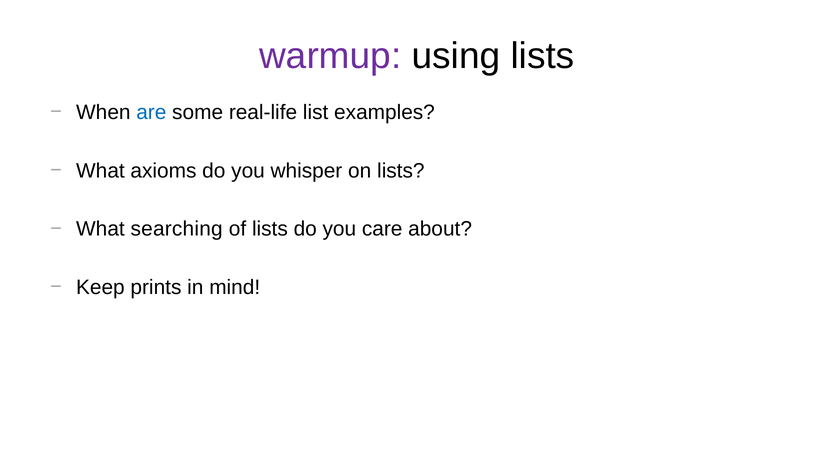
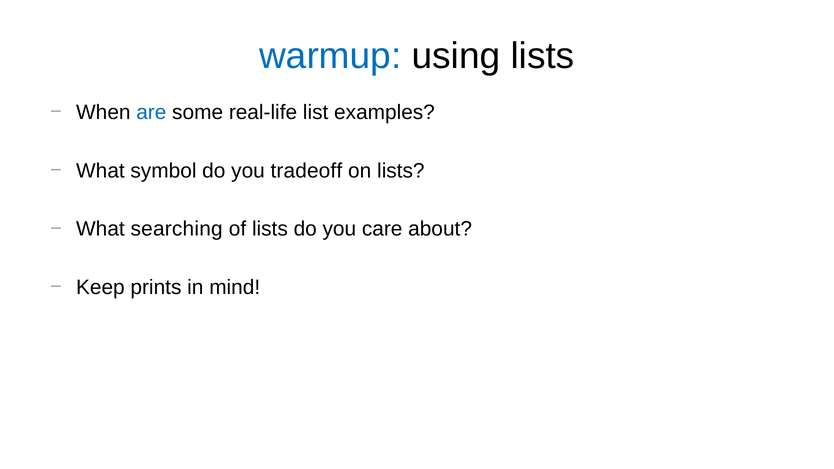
warmup colour: purple -> blue
axioms: axioms -> symbol
whisper: whisper -> tradeoff
